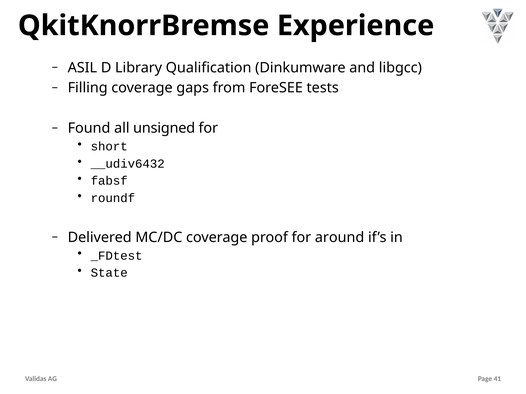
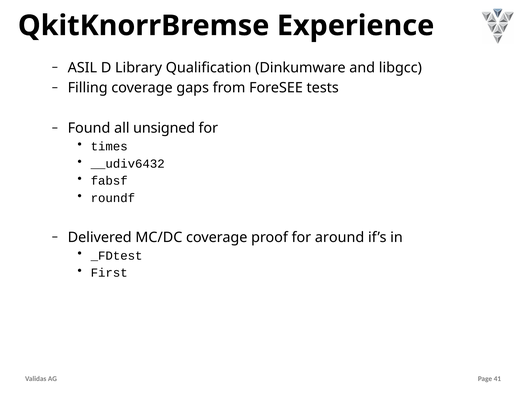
short: short -> times
State: State -> First
